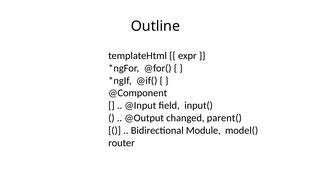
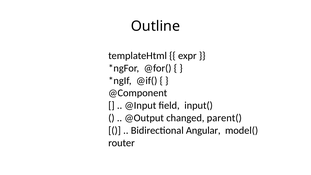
Module: Module -> Angular
